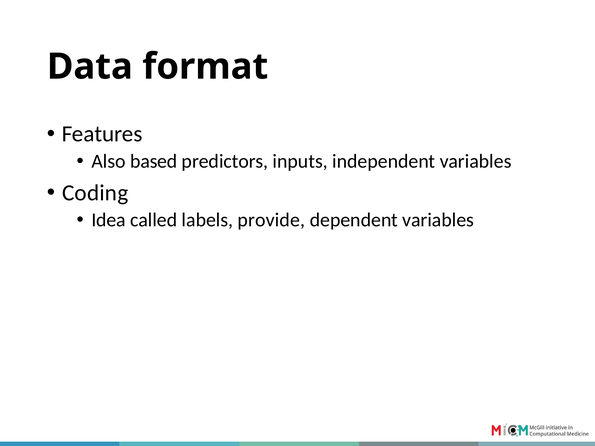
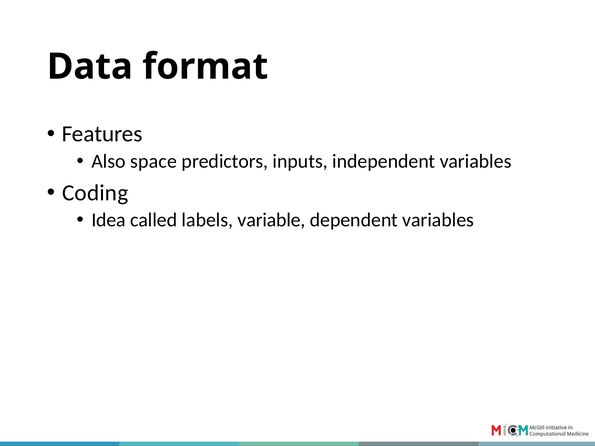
based: based -> space
provide: provide -> variable
